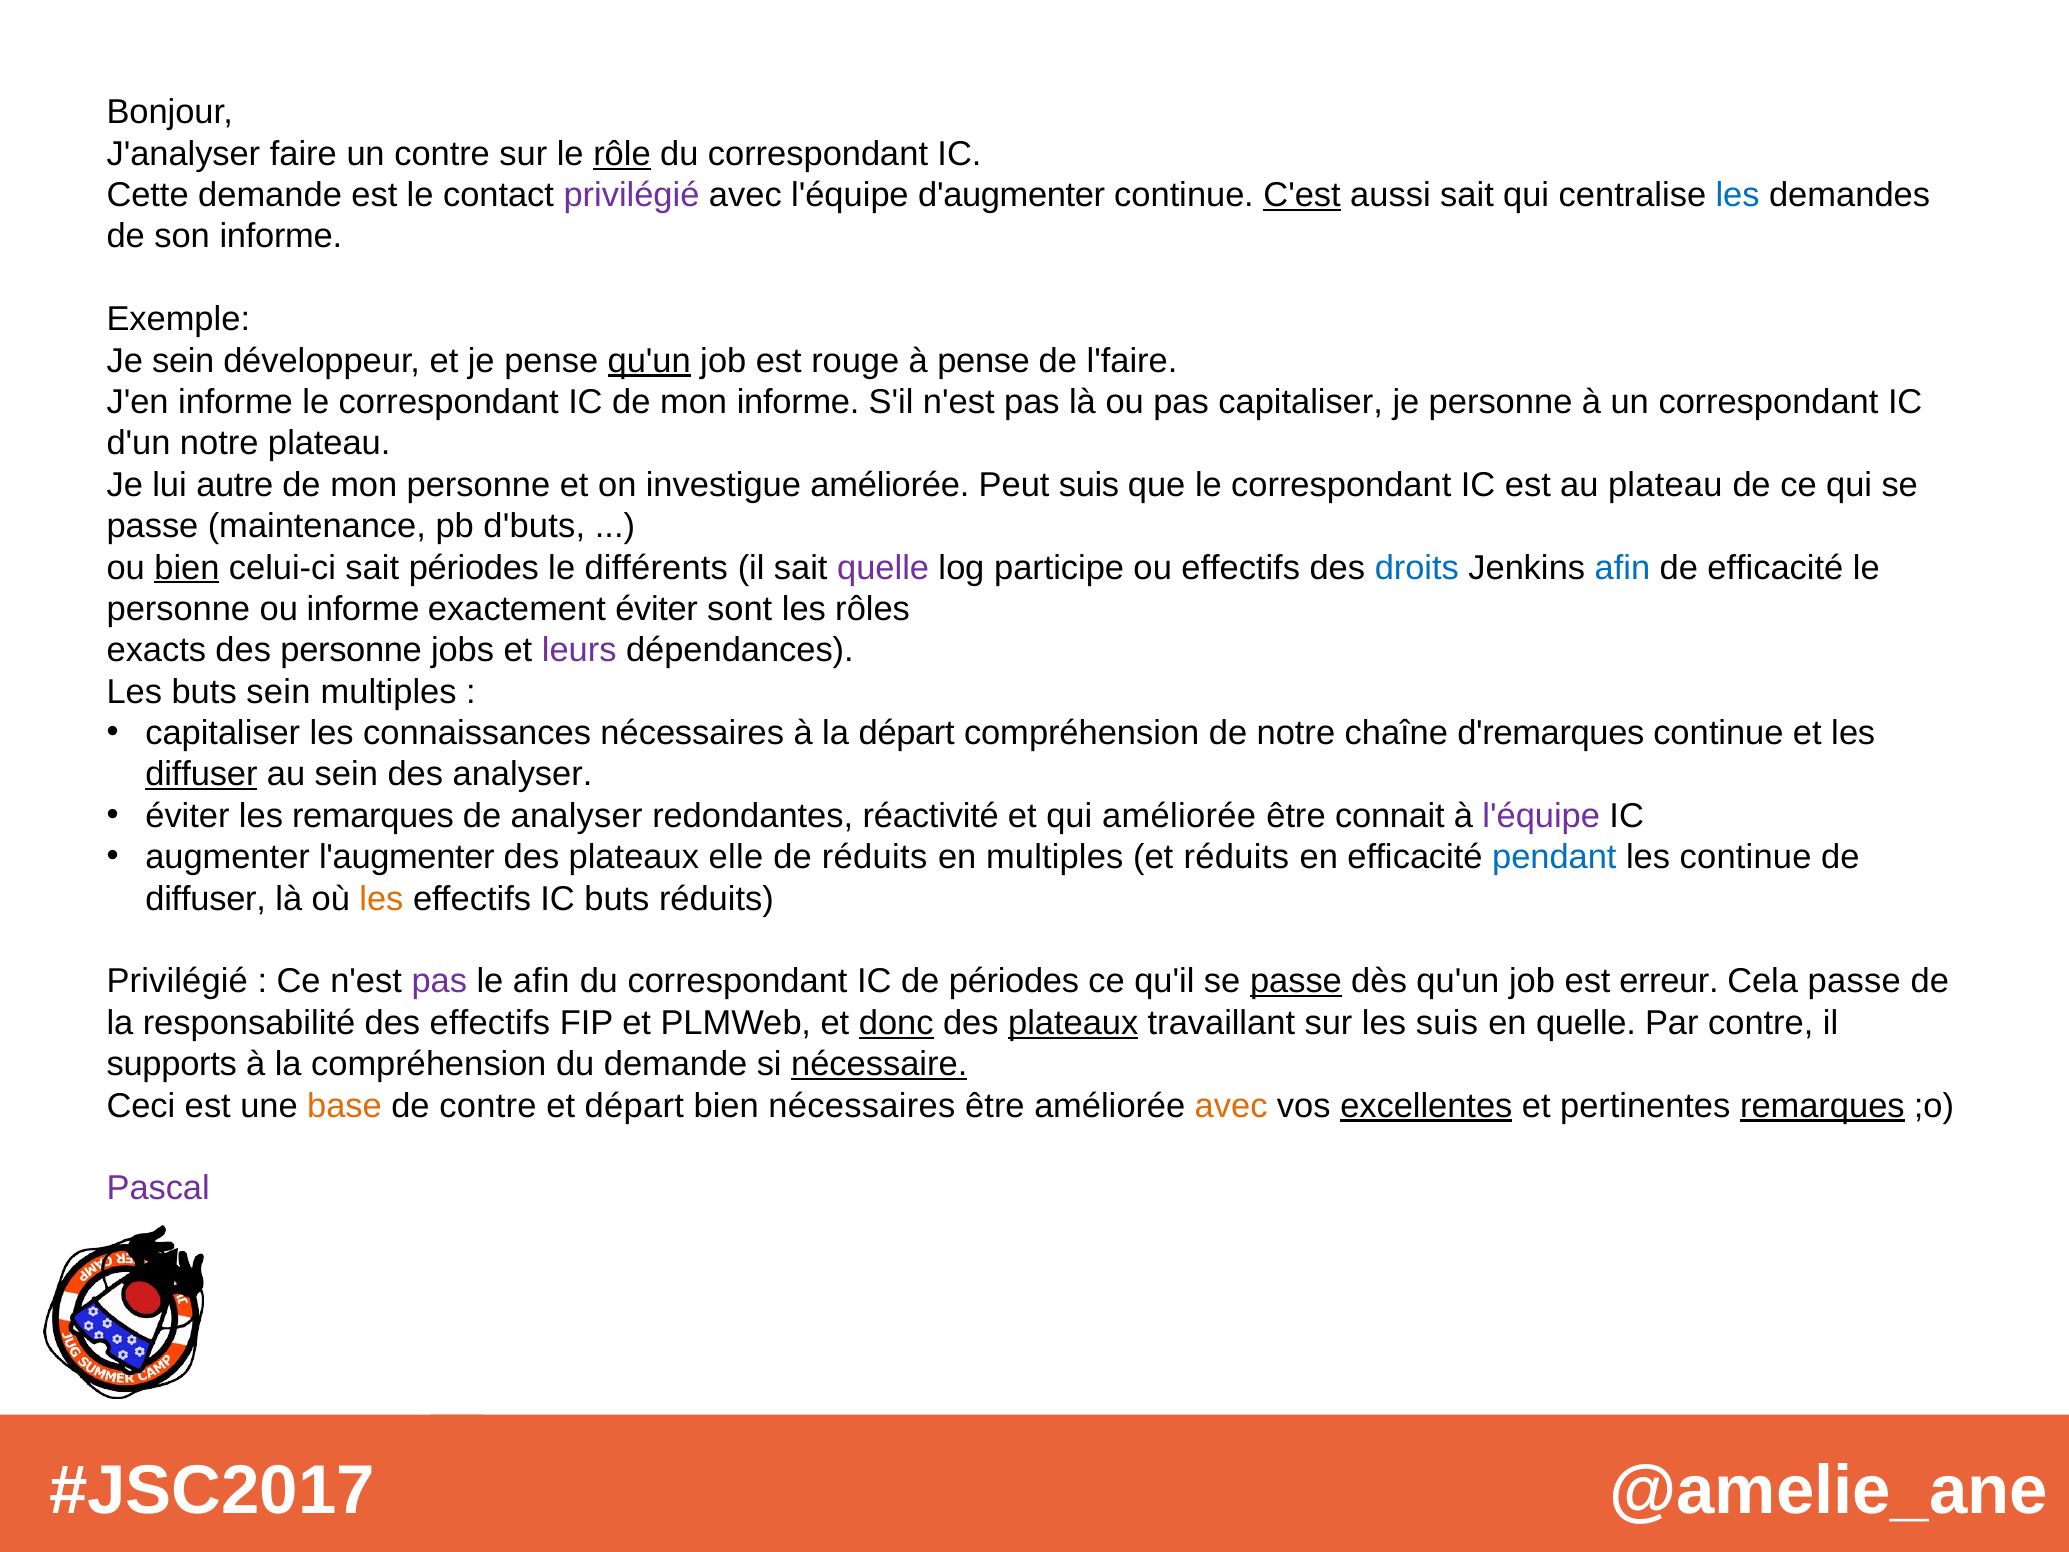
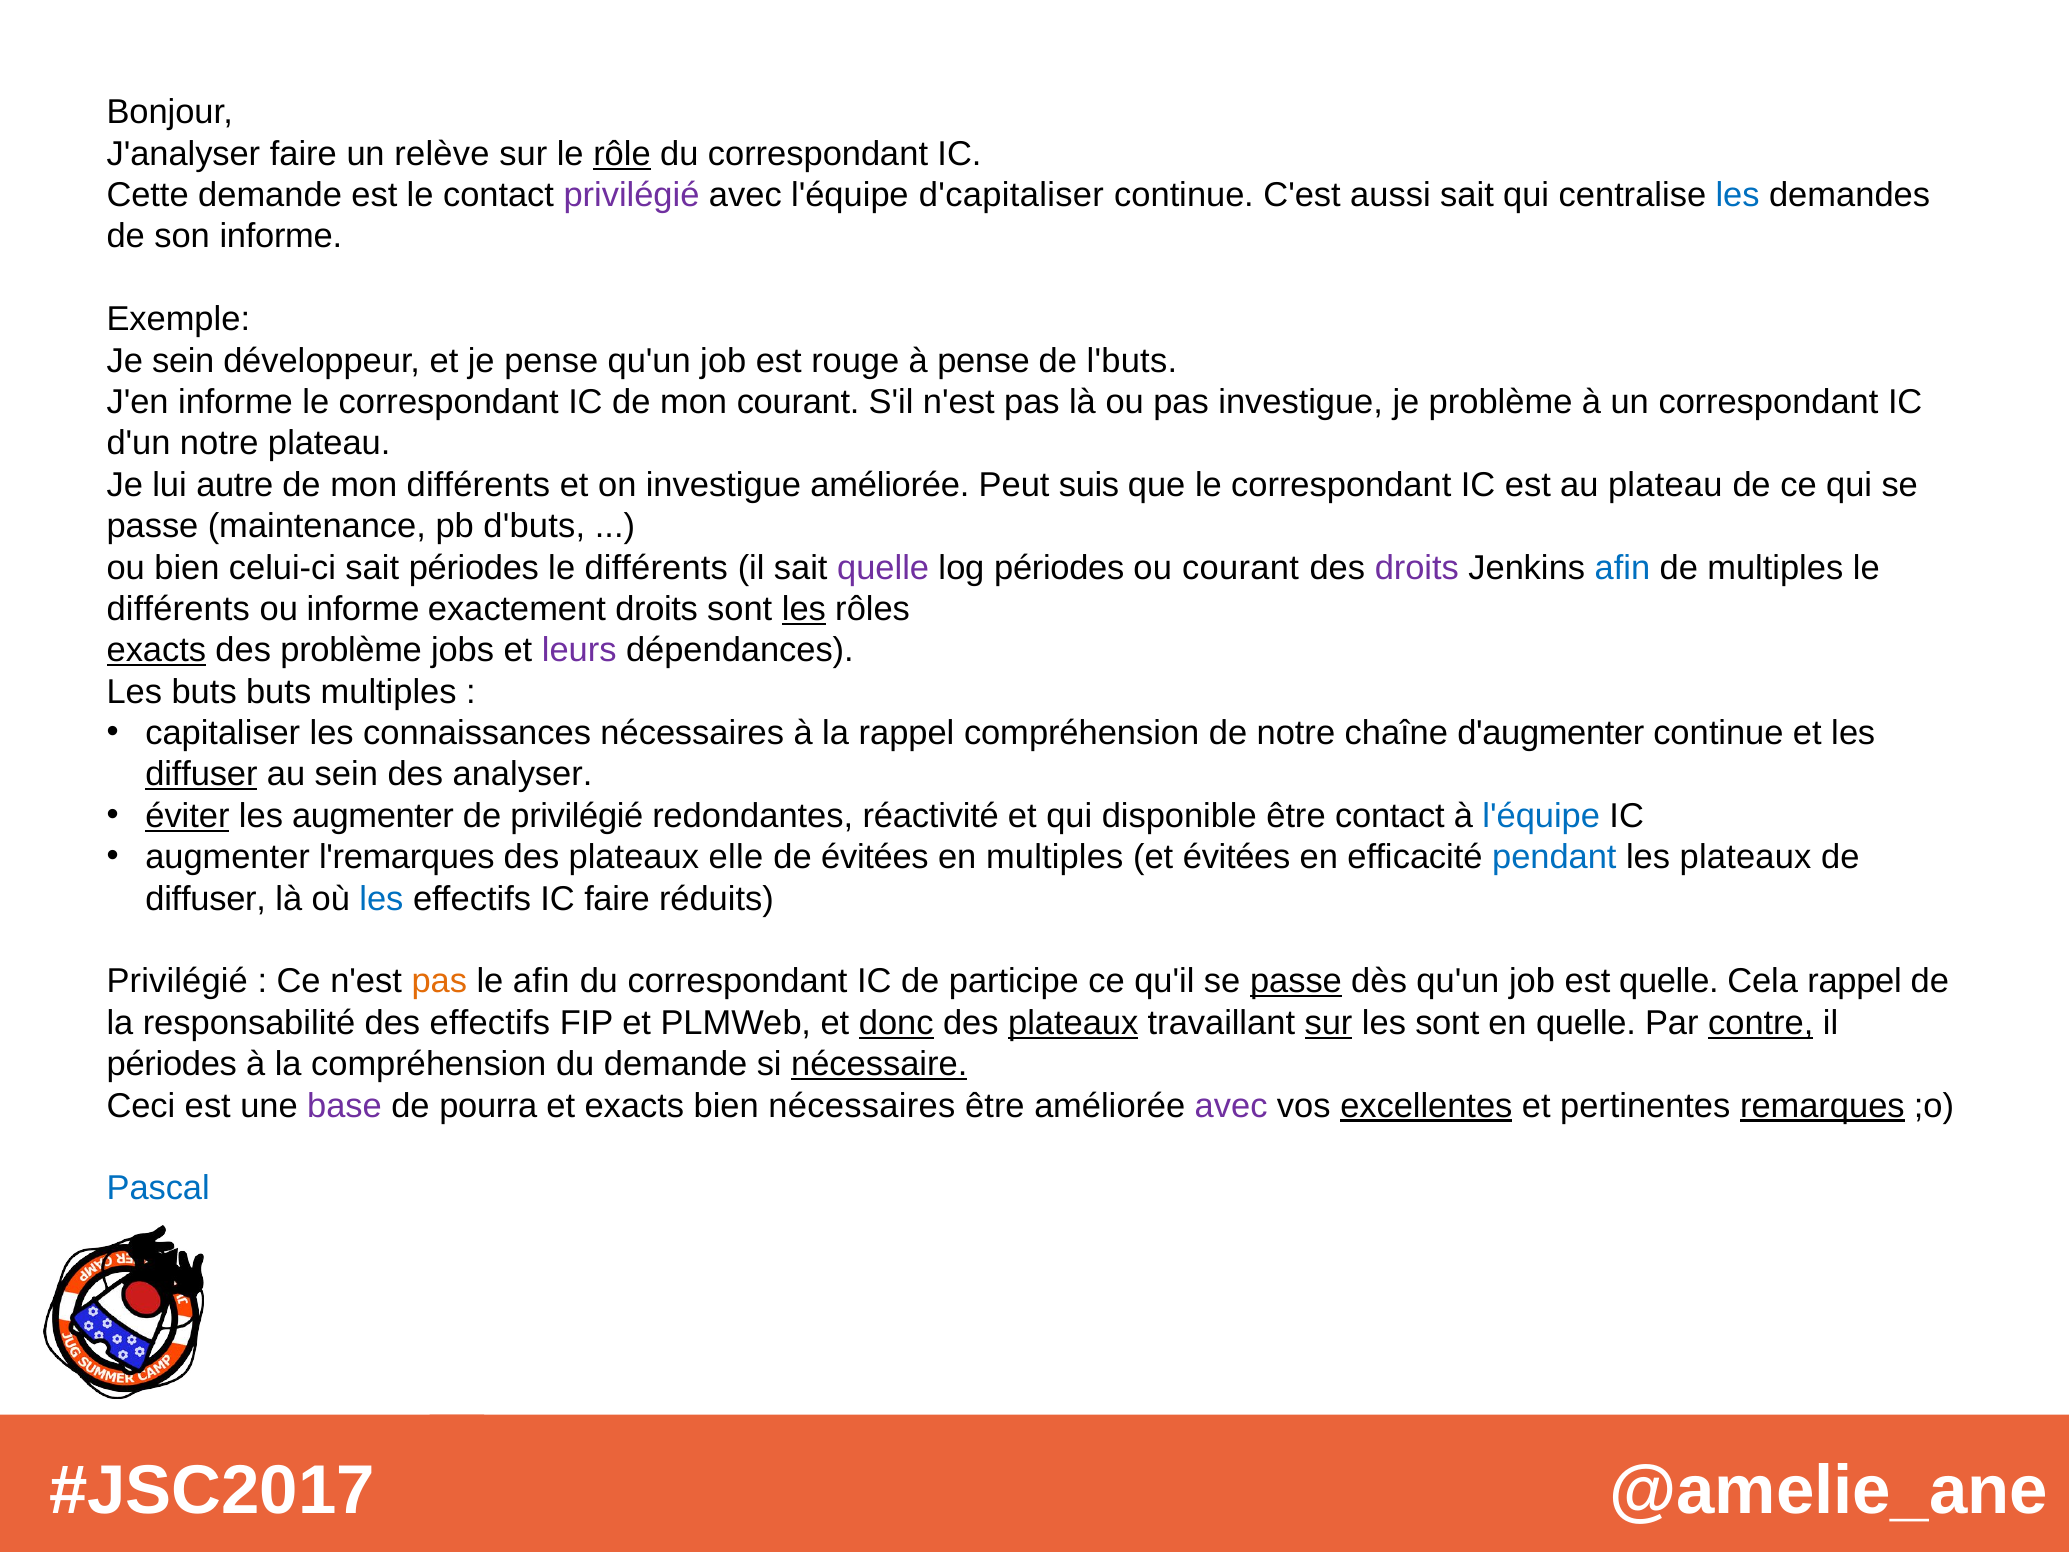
un contre: contre -> relève
d'augmenter: d'augmenter -> d'capitaliser
C'est underline: present -> none
qu'un at (649, 361) underline: present -> none
l'faire: l'faire -> l'buts
mon informe: informe -> courant
pas capitaliser: capitaliser -> investigue
je personne: personne -> problème
mon personne: personne -> différents
bien at (187, 568) underline: present -> none
log participe: participe -> périodes
ou effectifs: effectifs -> courant
droits at (1417, 568) colour: blue -> purple
de efficacité: efficacité -> multiples
personne at (178, 609): personne -> différents
exactement éviter: éviter -> droits
les at (804, 609) underline: none -> present
exacts at (156, 650) underline: none -> present
des personne: personne -> problème
buts sein: sein -> buts
la départ: départ -> rappel
d'remarques: d'remarques -> d'augmenter
éviter at (187, 816) underline: none -> present
les remarques: remarques -> augmenter
de analyser: analyser -> privilégié
qui améliorée: améliorée -> disponible
être connait: connait -> contact
l'équipe at (1541, 816) colour: purple -> blue
l'augmenter: l'augmenter -> l'remarques
de réduits: réduits -> évitées
et réduits: réduits -> évitées
les continue: continue -> plateaux
les at (381, 899) colour: orange -> blue
IC buts: buts -> faire
pas at (439, 981) colour: purple -> orange
de périodes: périodes -> participe
est erreur: erreur -> quelle
Cela passe: passe -> rappel
sur at (1328, 1023) underline: none -> present
les suis: suis -> sont
contre at (1761, 1023) underline: none -> present
supports at (172, 1064): supports -> périodes
base colour: orange -> purple
de contre: contre -> pourra
et départ: départ -> exacts
avec at (1231, 1105) colour: orange -> purple
Pascal colour: purple -> blue
